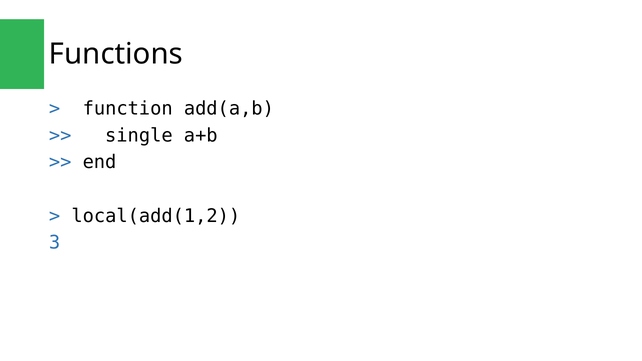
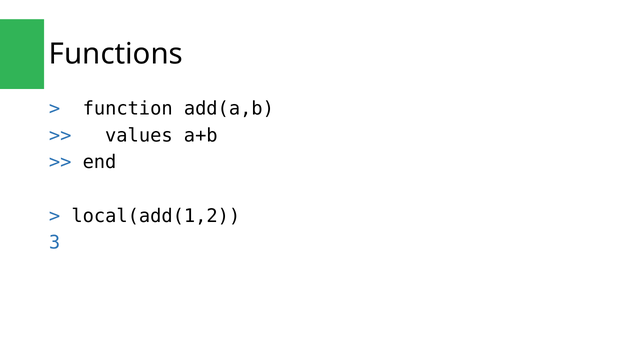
single: single -> values
